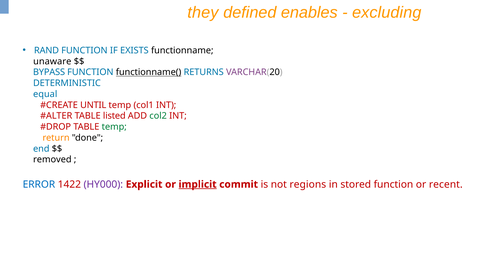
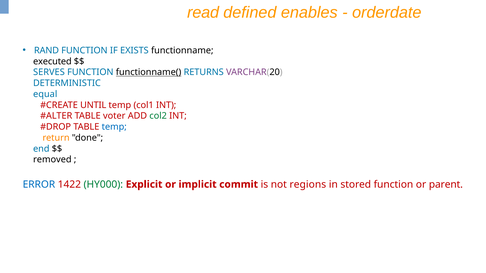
they: they -> read
excluding: excluding -> orderdate
unaware: unaware -> executed
BYPASS: BYPASS -> SERVES
listed: listed -> voter
temp at (114, 127) colour: green -> blue
HY000 colour: purple -> green
implicit underline: present -> none
recent: recent -> parent
